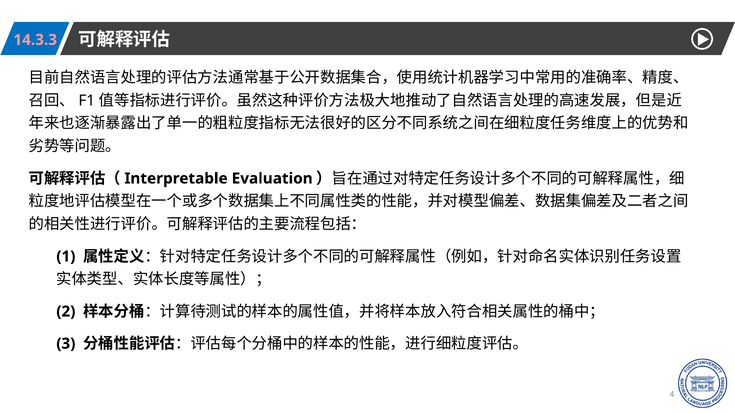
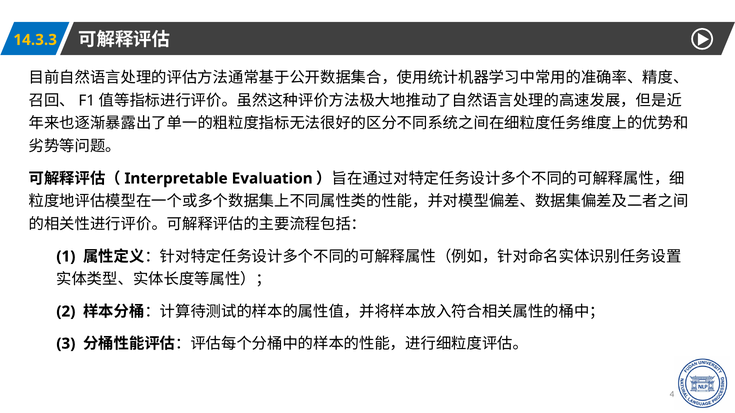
14.3.3 colour: pink -> yellow
